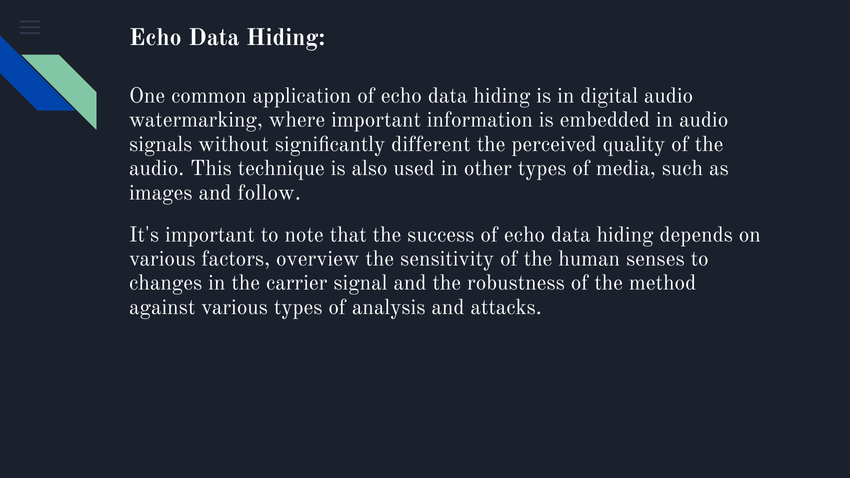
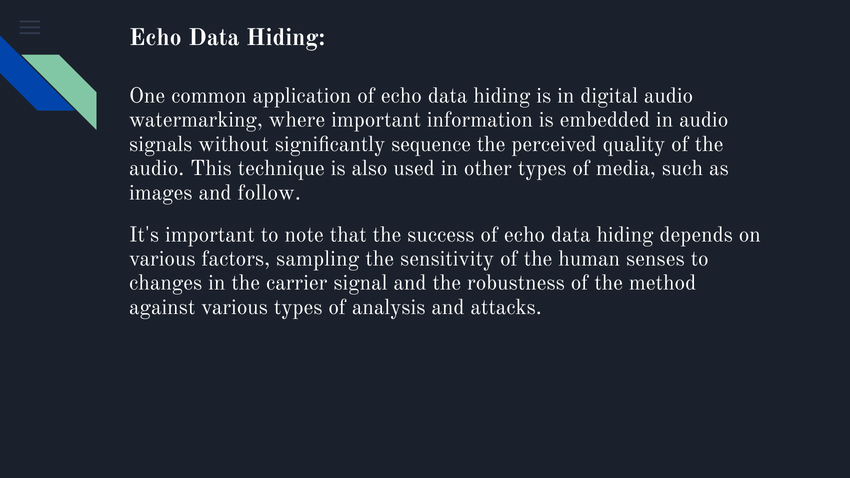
different: different -> sequence
overview: overview -> sampling
